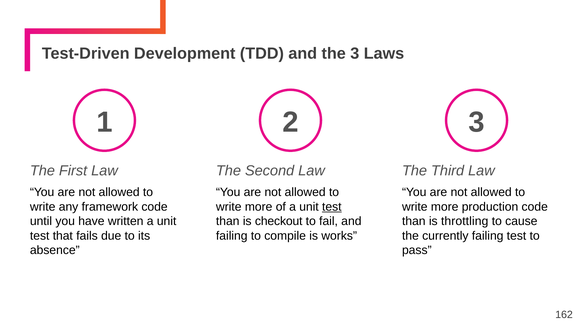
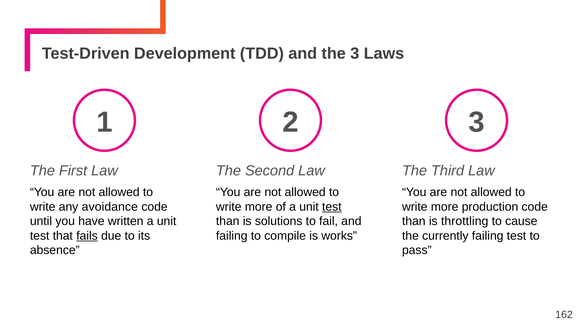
framework: framework -> avoidance
checkout: checkout -> solutions
fails underline: none -> present
